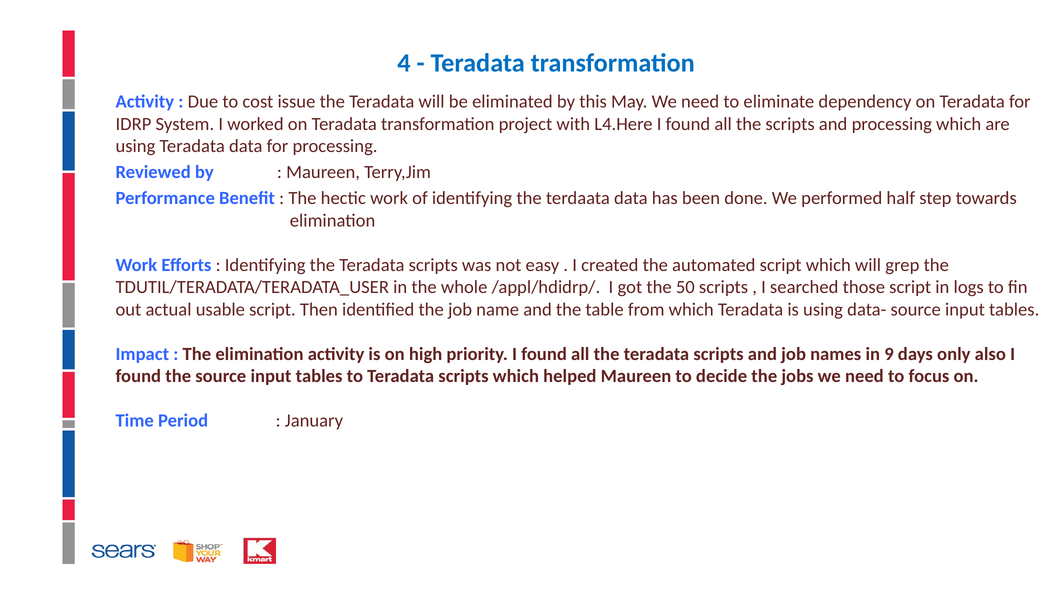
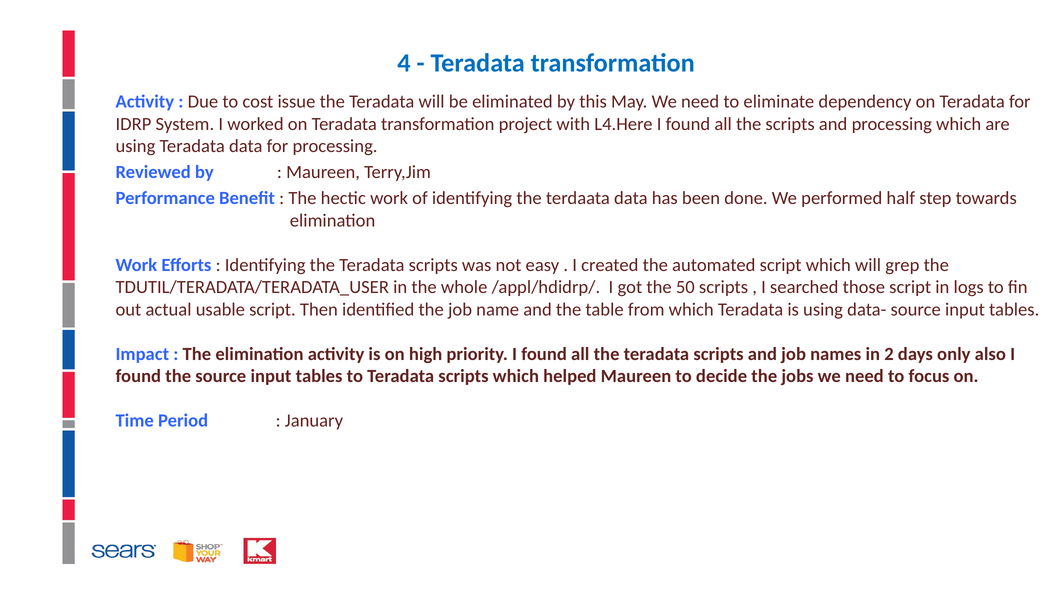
9: 9 -> 2
